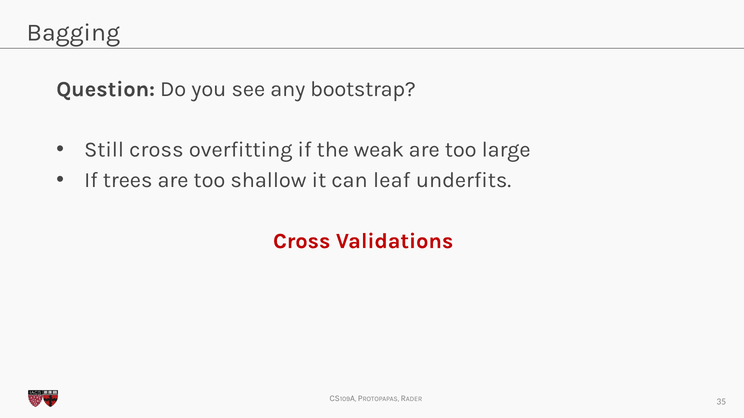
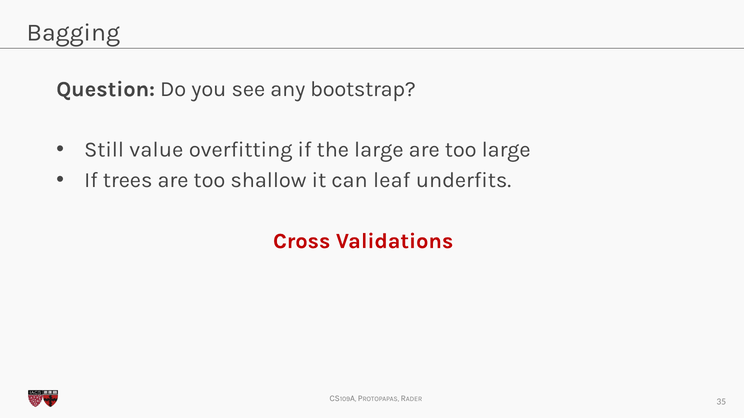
Still cross: cross -> value
the weak: weak -> large
